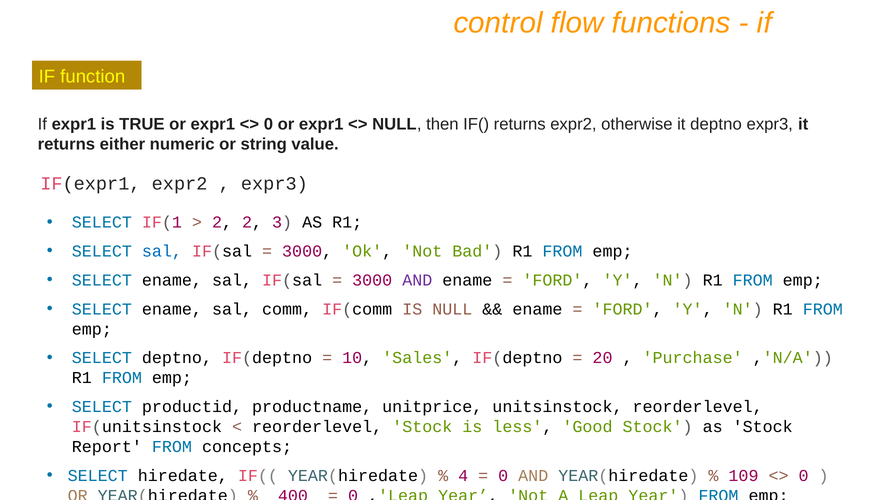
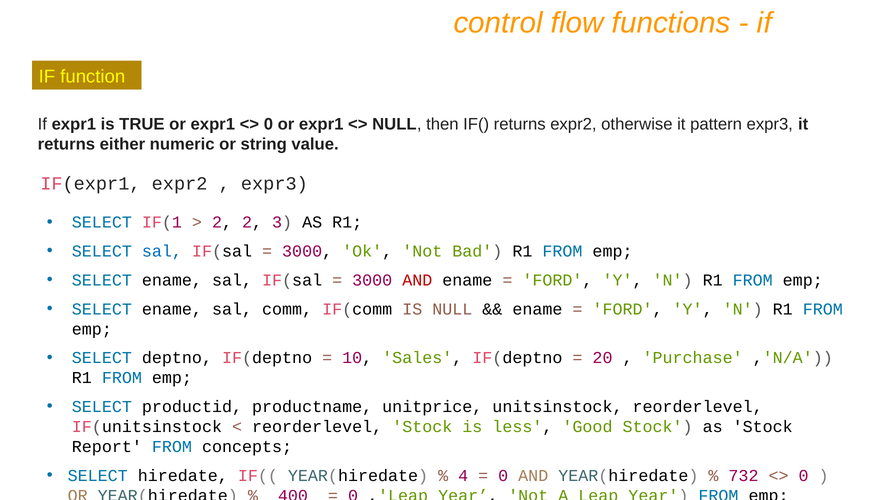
it deptno: deptno -> pattern
AND at (417, 281) colour: purple -> red
109: 109 -> 732
